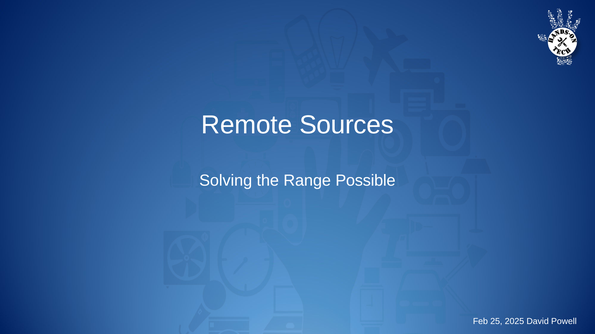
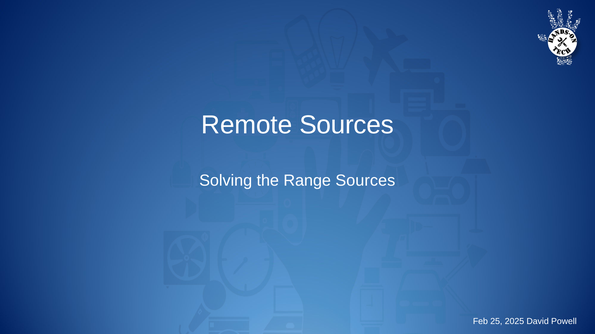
Range Possible: Possible -> Sources
